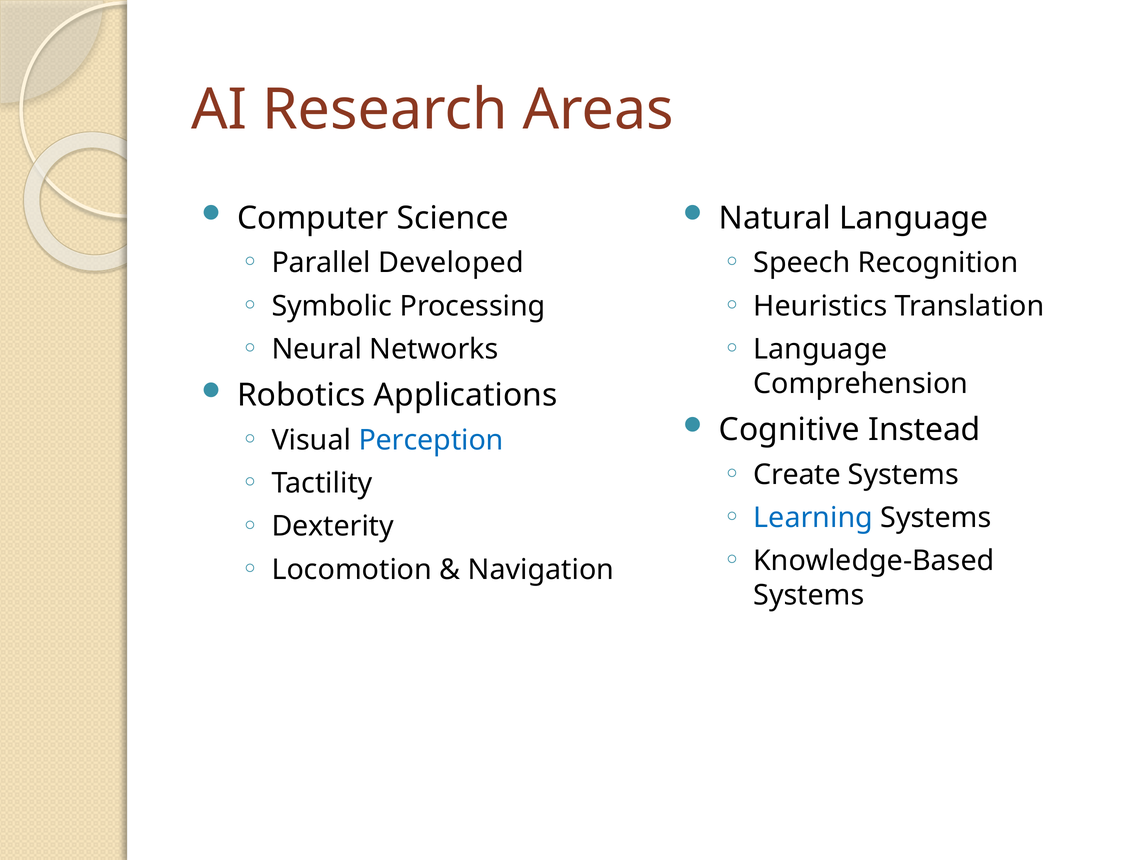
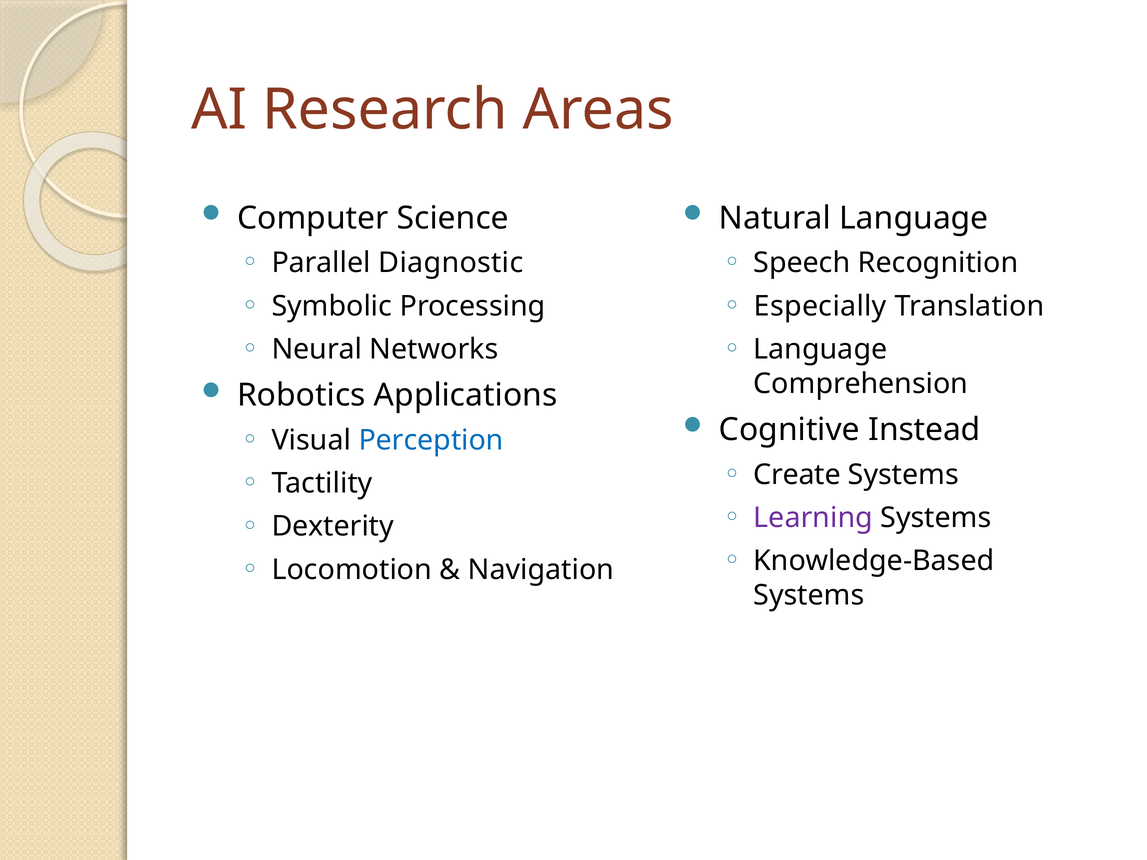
Developed: Developed -> Diagnostic
Heuristics: Heuristics -> Especially
Learning colour: blue -> purple
